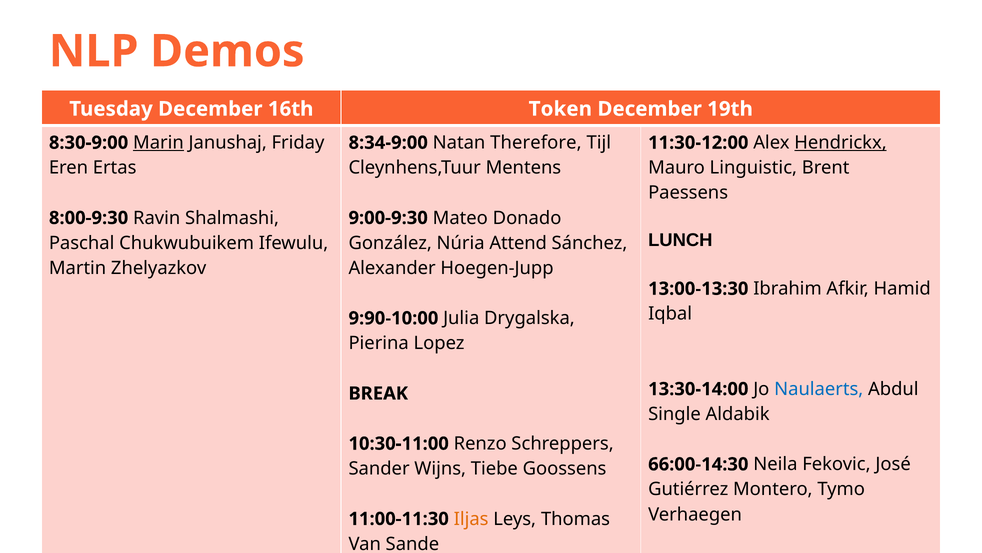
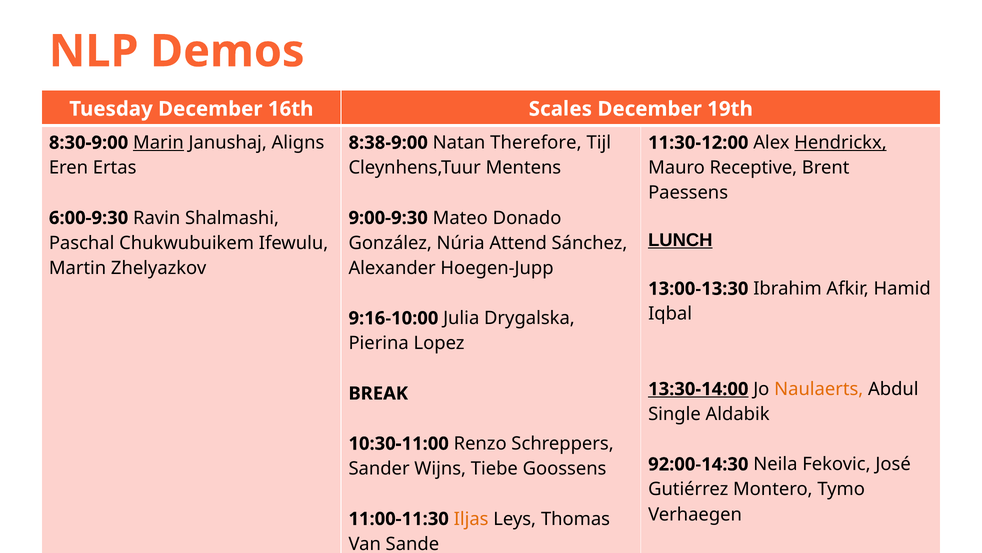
Token: Token -> Scales
Friday: Friday -> Aligns
8:34-9:00: 8:34-9:00 -> 8:38-9:00
Linguistic: Linguistic -> Receptive
8:00-9:30: 8:00-9:30 -> 6:00-9:30
LUNCH underline: none -> present
9:90-10:00: 9:90-10:00 -> 9:16-10:00
13:30-14:00 underline: none -> present
Naulaerts colour: blue -> orange
66:00-14:30: 66:00-14:30 -> 92:00-14:30
